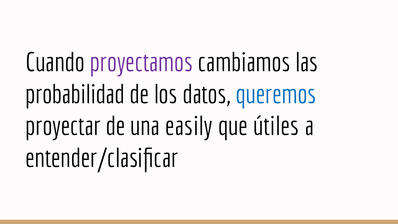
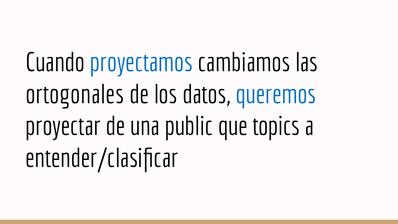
proyectamos colour: purple -> blue
probabilidad: probabilidad -> ortogonales
easily: easily -> public
útiles: útiles -> topics
